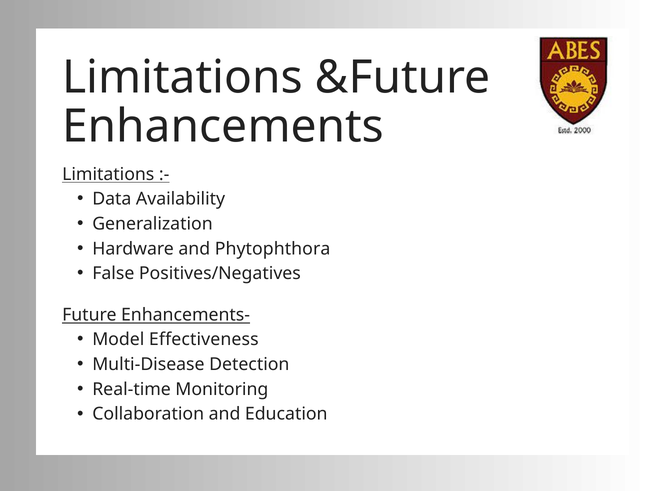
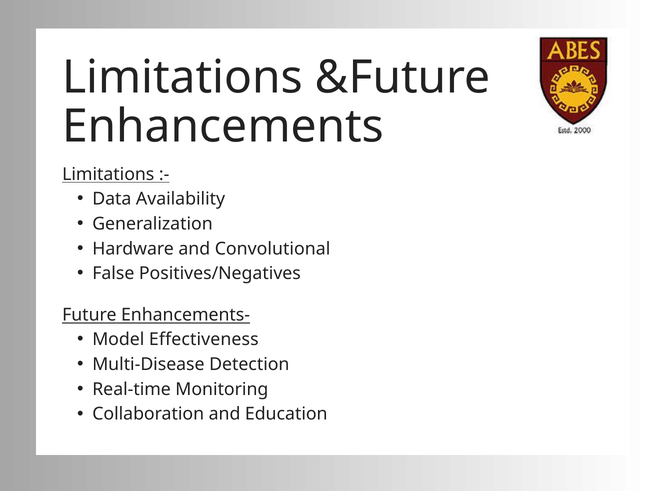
Phytophthora: Phytophthora -> Convolutional
